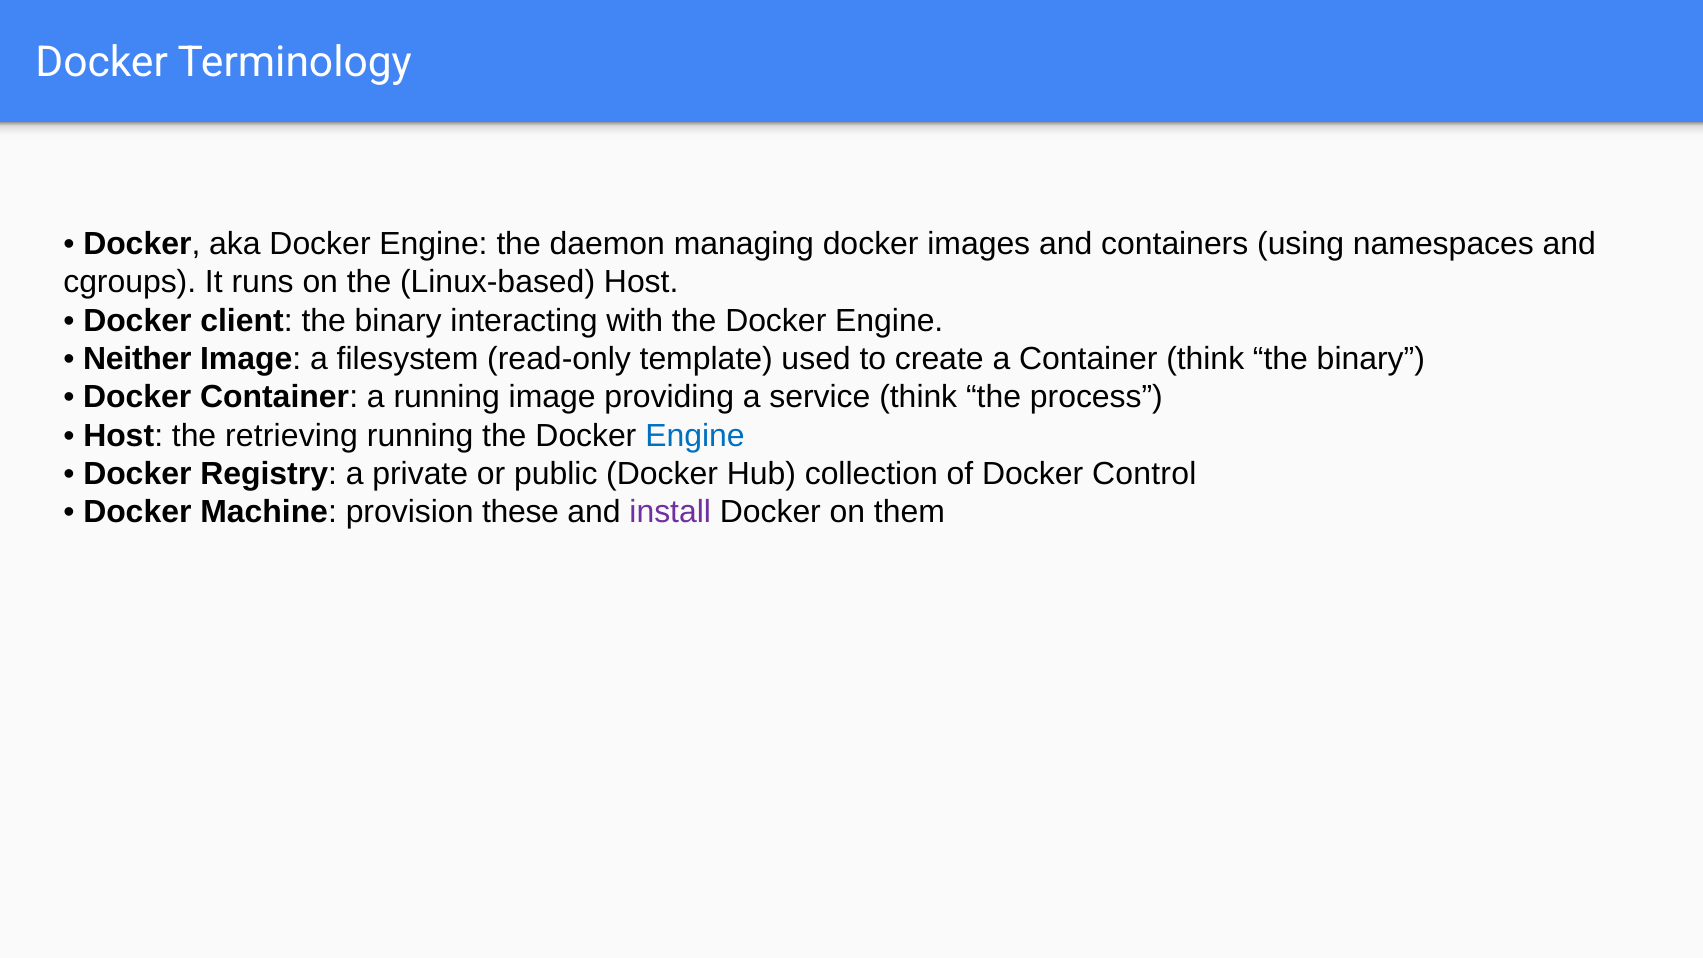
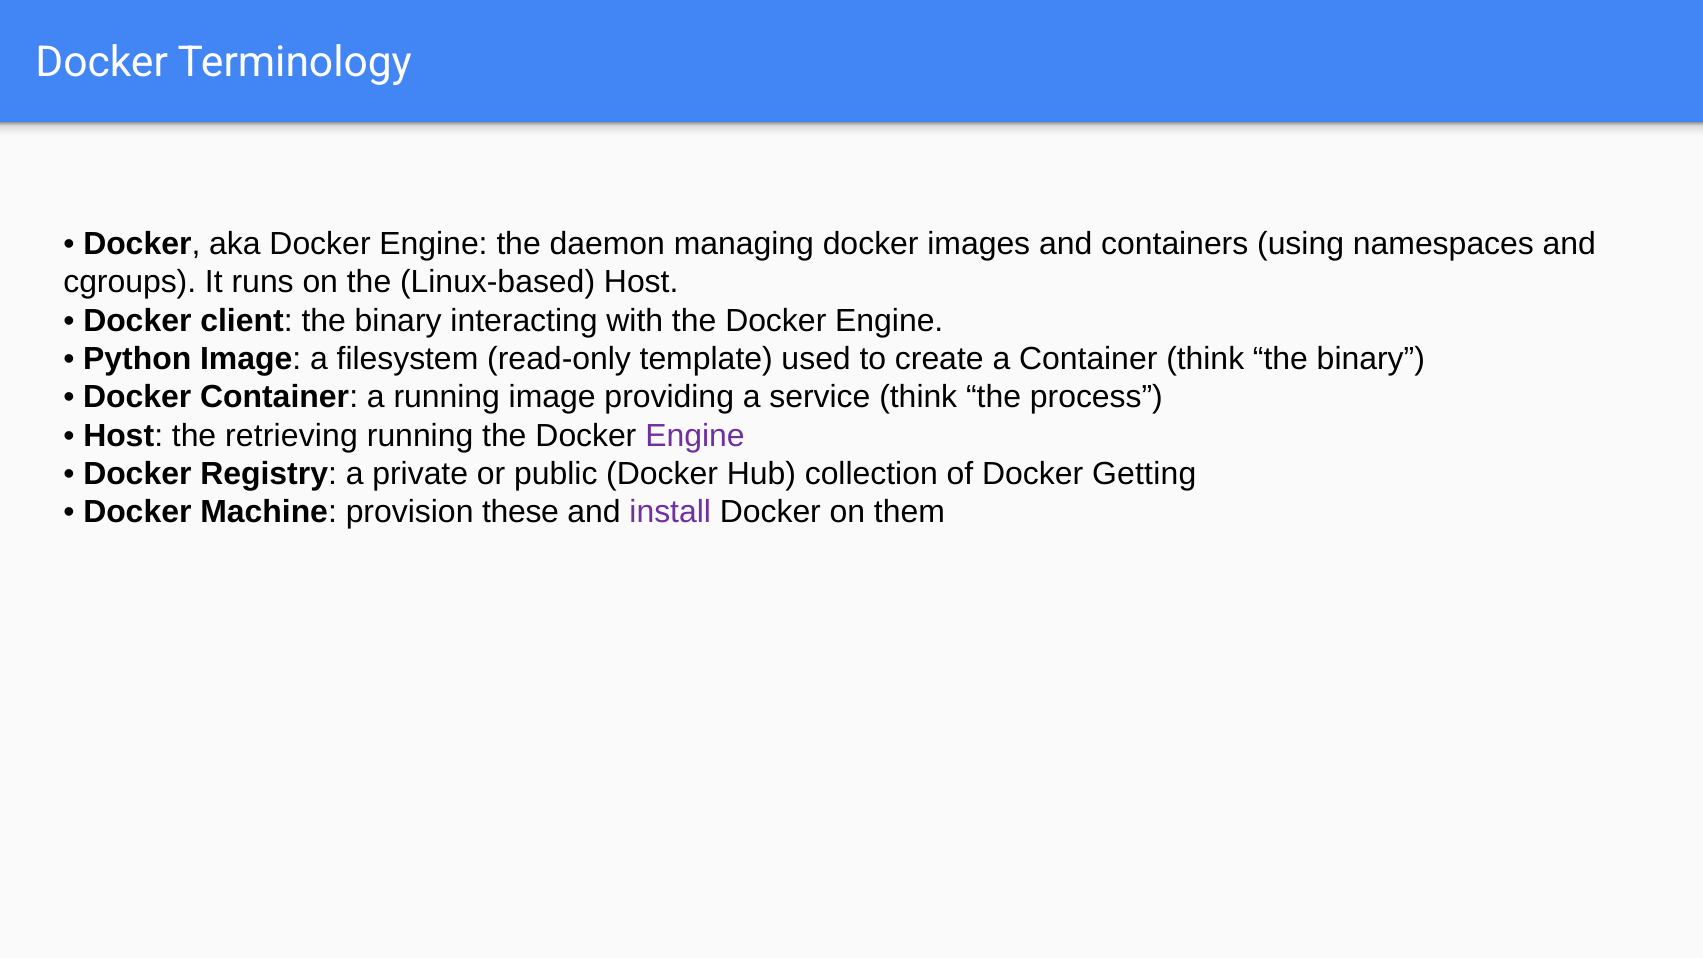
Neither: Neither -> Python
Engine at (695, 436) colour: blue -> purple
Control: Control -> Getting
